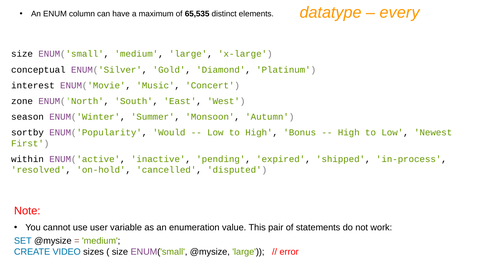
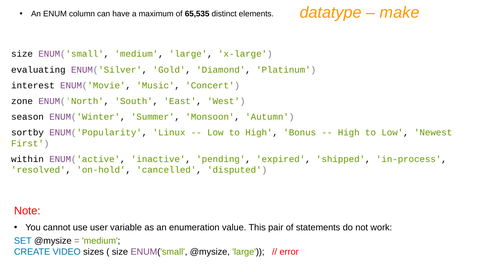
every: every -> make
conceptual: conceptual -> evaluating
Would: Would -> Linux
